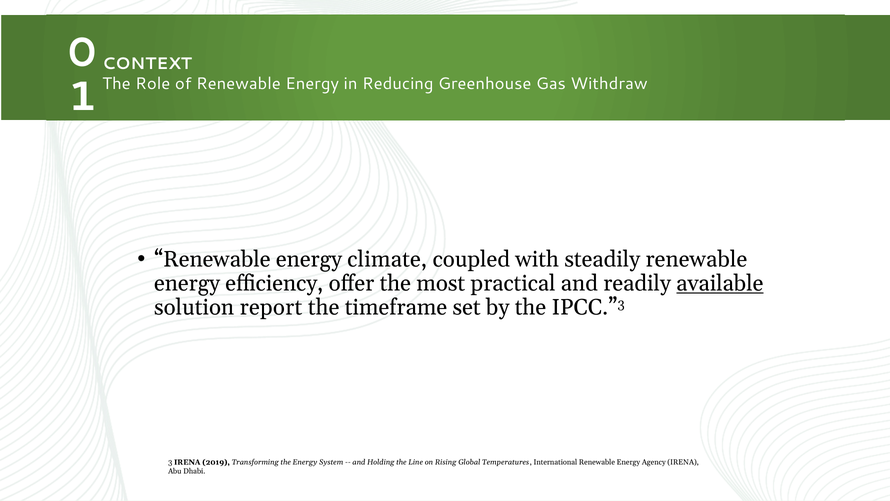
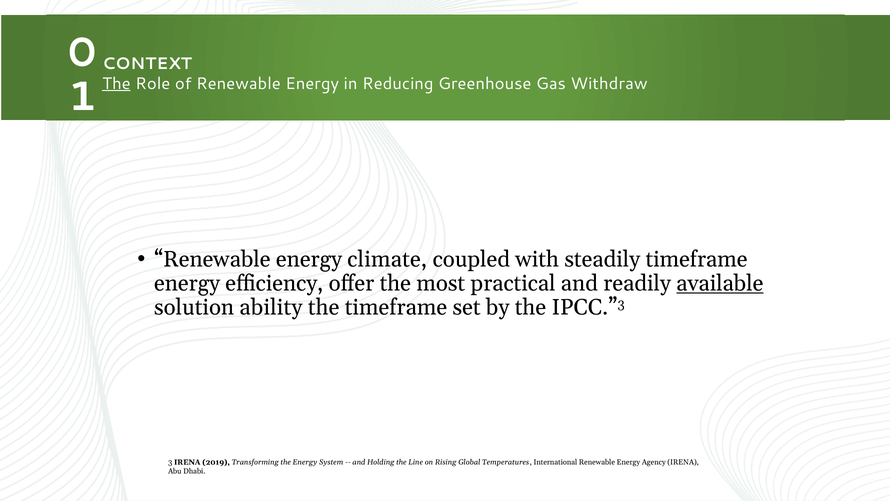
The at (116, 84) underline: none -> present
steadily renewable: renewable -> timeframe
report: report -> ability
